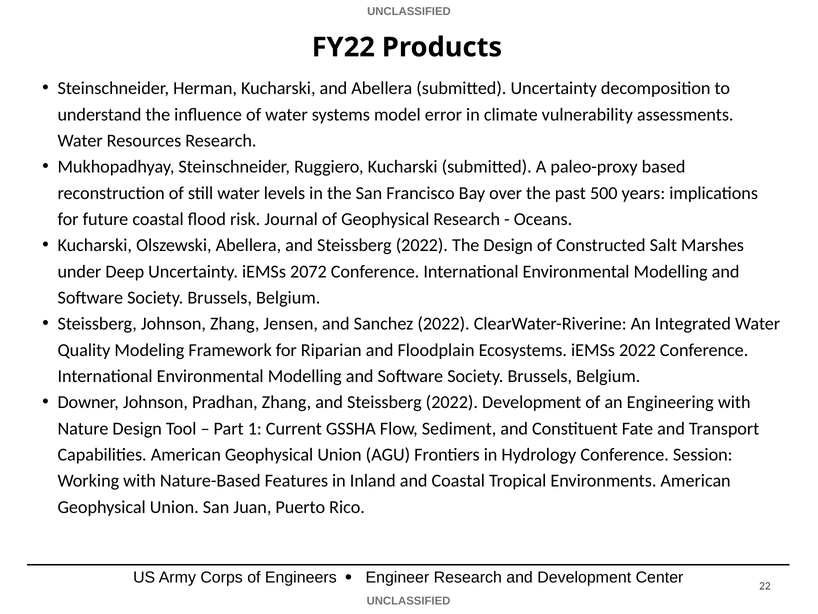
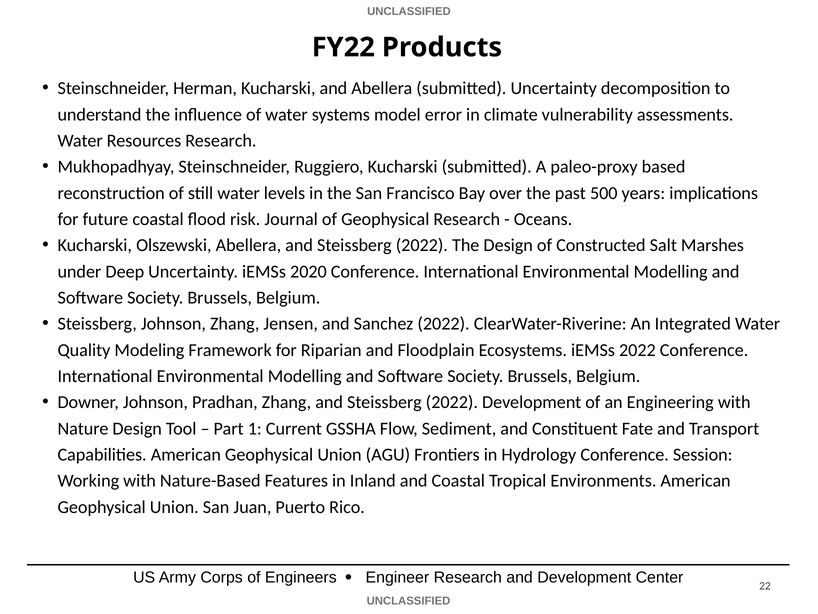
2072: 2072 -> 2020
